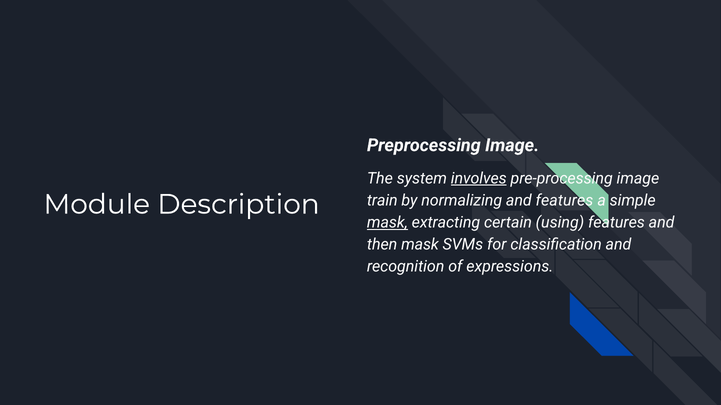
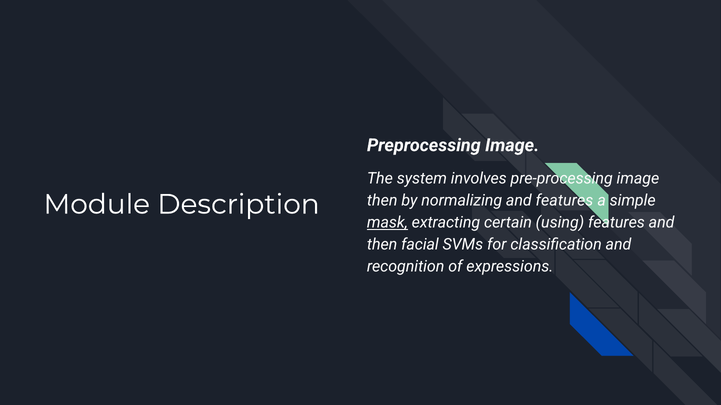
involves underline: present -> none
train at (382, 201): train -> then
then mask: mask -> facial
